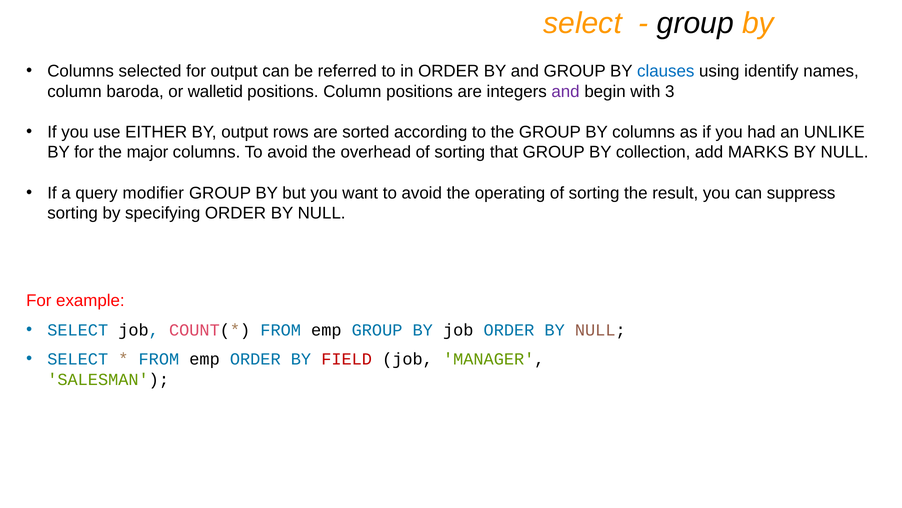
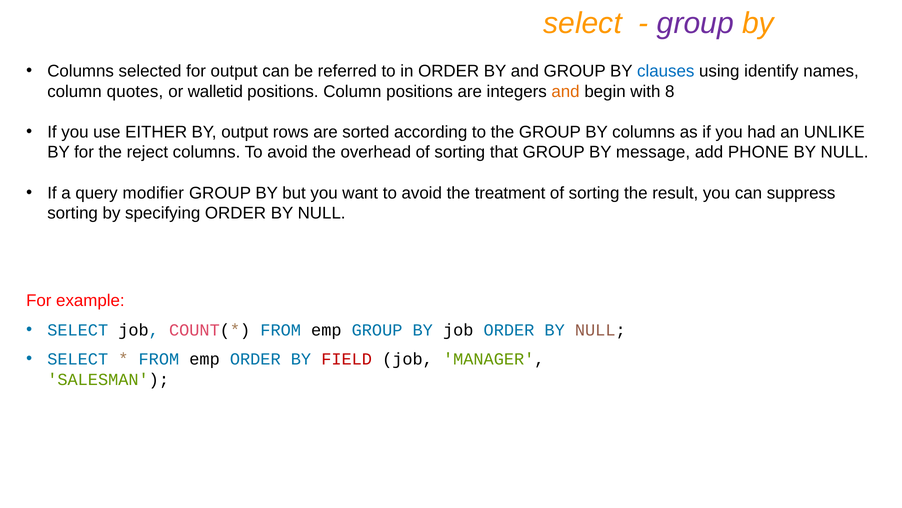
group at (695, 23) colour: black -> purple
baroda: baroda -> quotes
and at (566, 91) colour: purple -> orange
3: 3 -> 8
major: major -> reject
collection: collection -> message
MARKS: MARKS -> PHONE
operating: operating -> treatment
